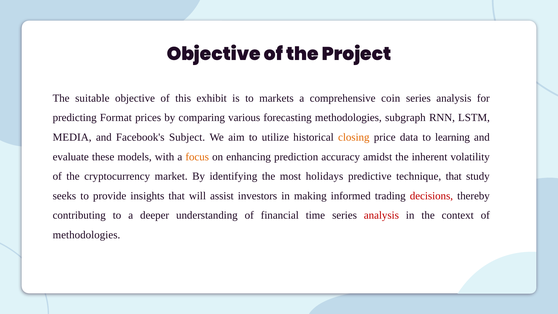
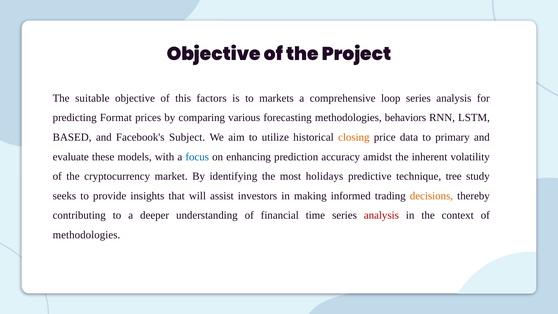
exhibit: exhibit -> factors
coin: coin -> loop
subgraph: subgraph -> behaviors
MEDIA: MEDIA -> BASED
learning: learning -> primary
focus colour: orange -> blue
technique that: that -> tree
decisions colour: red -> orange
